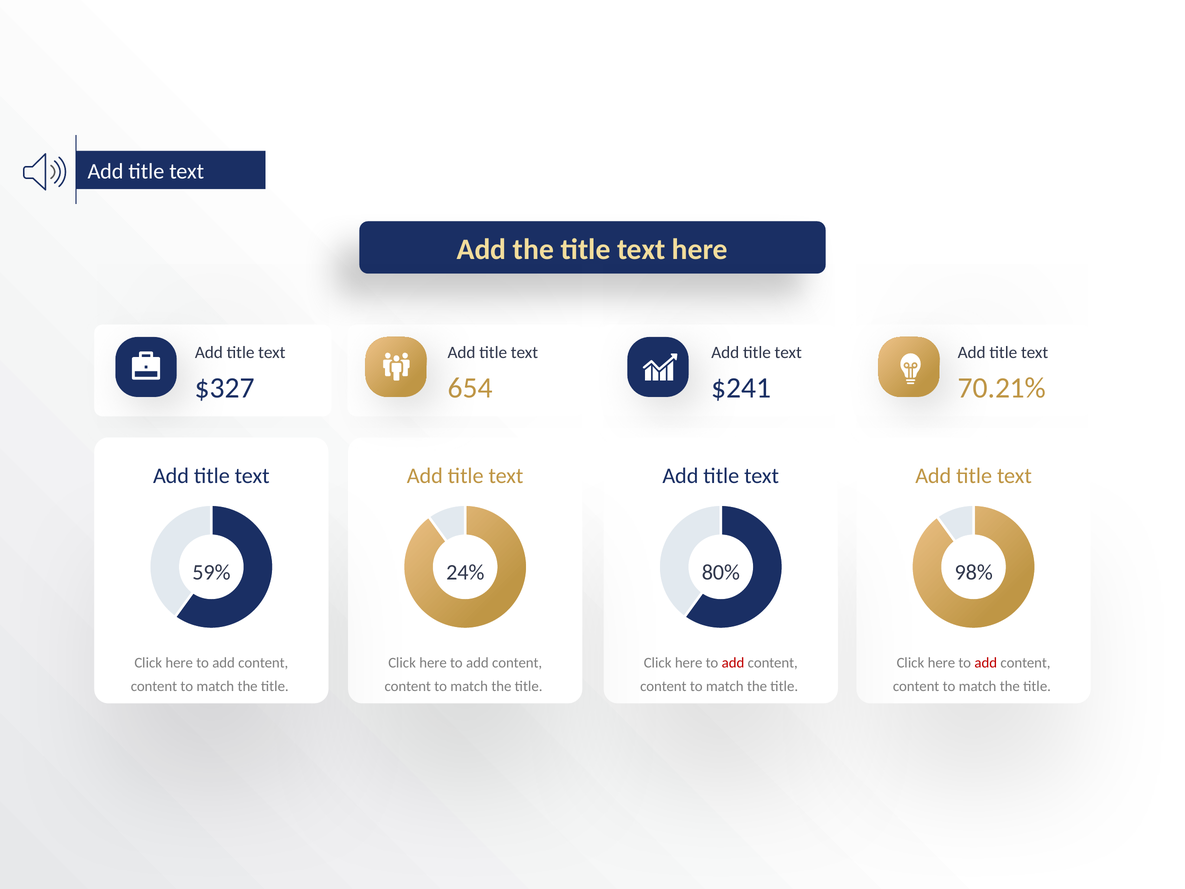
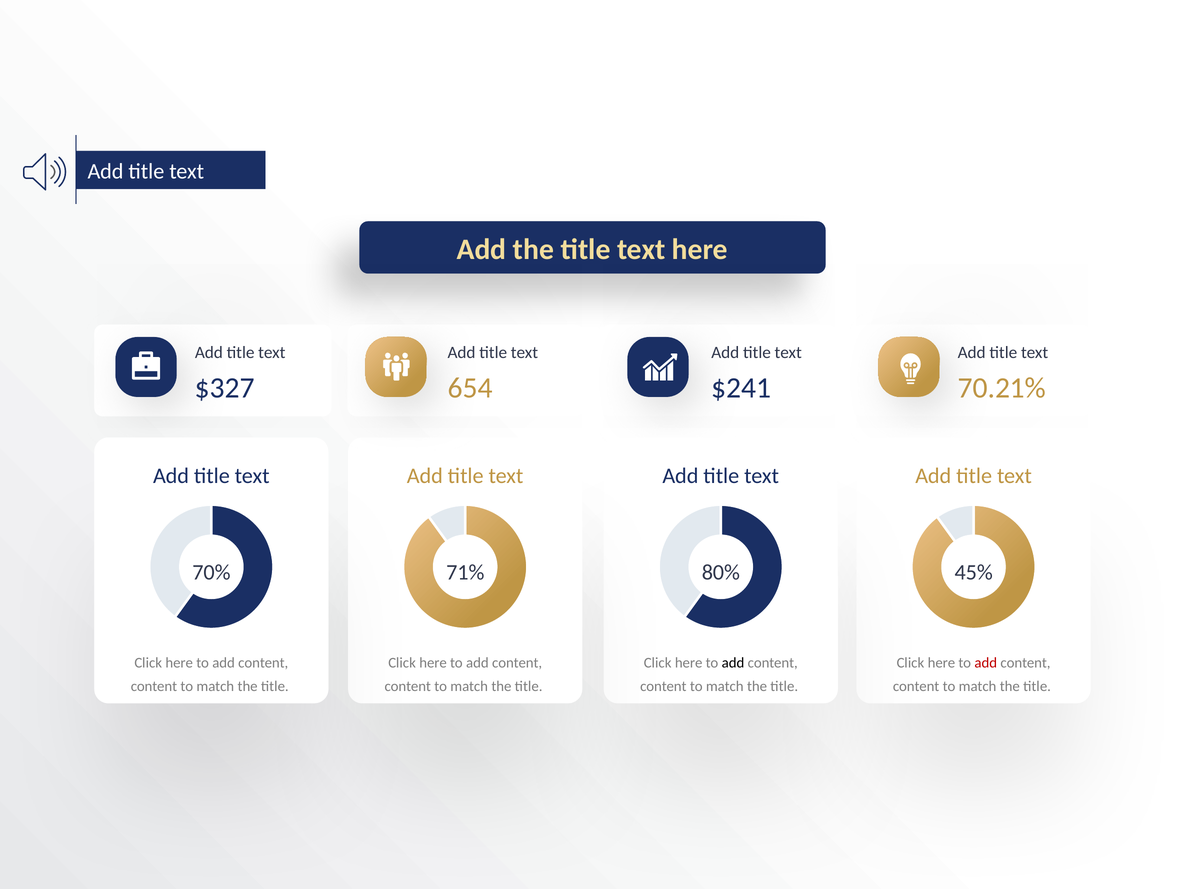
59%: 59% -> 70%
24%: 24% -> 71%
98%: 98% -> 45%
add at (733, 663) colour: red -> black
